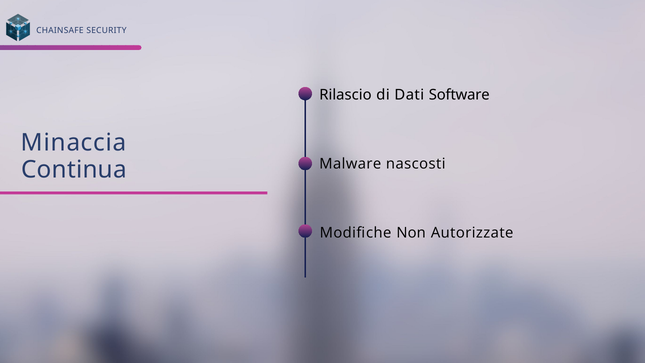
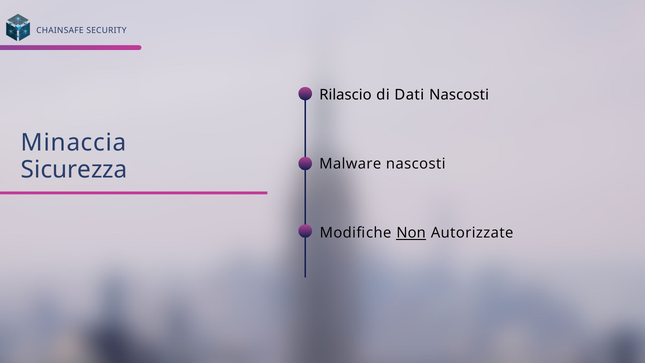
Dati Software: Software -> Nascosti
Continua: Continua -> Sicurezza
Non underline: none -> present
